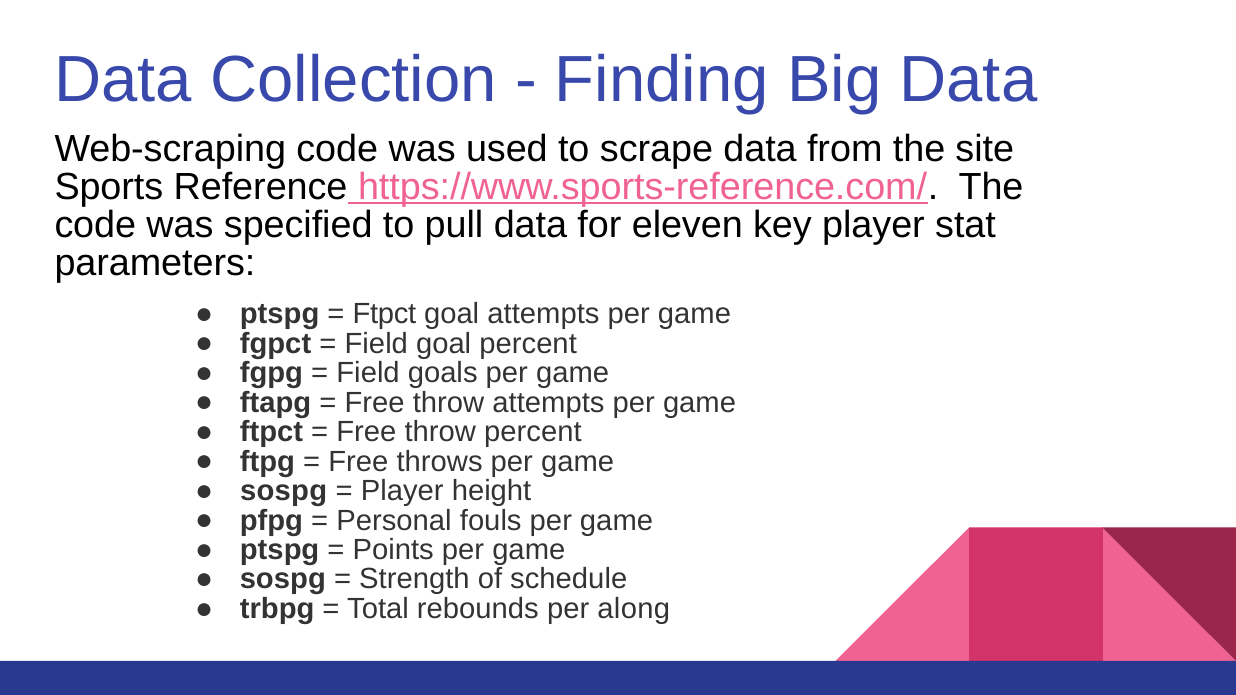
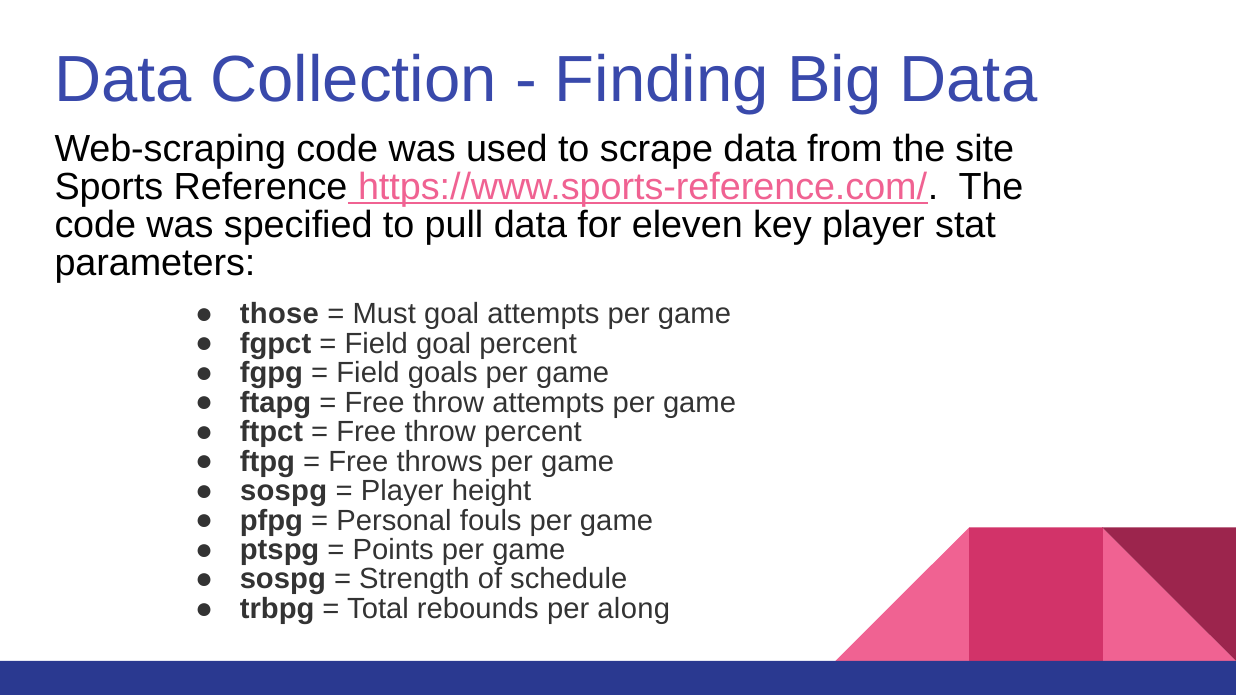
ptspg at (280, 314): ptspg -> those
Ftpct at (384, 314): Ftpct -> Must
